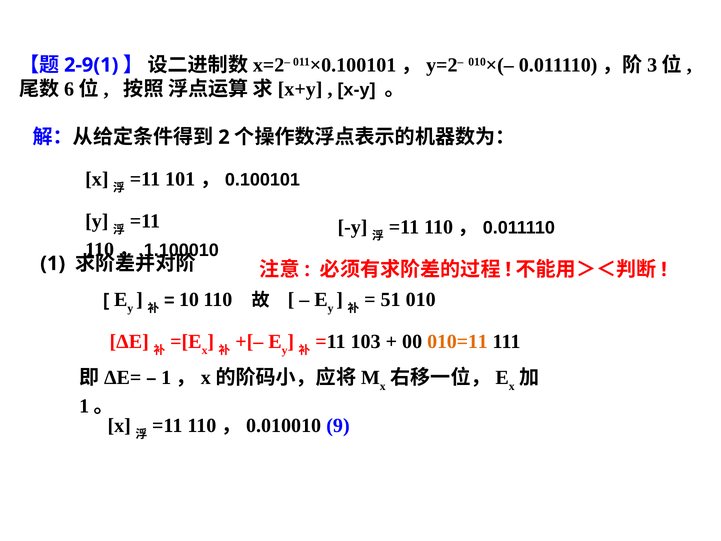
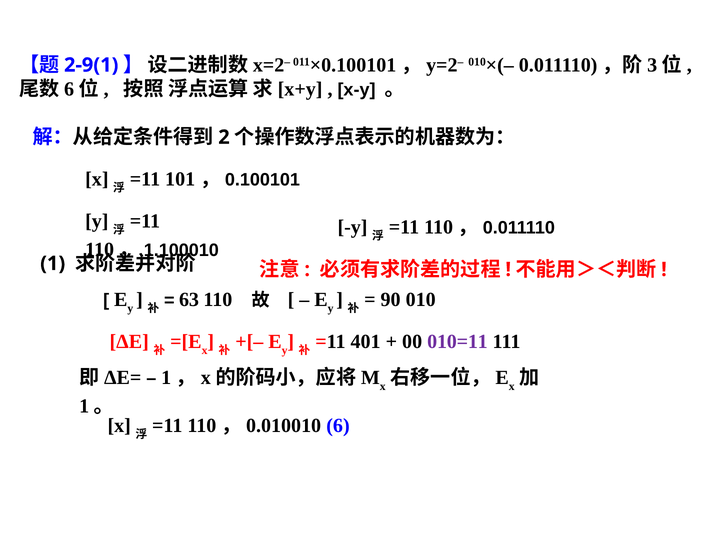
10: 10 -> 63
51: 51 -> 90
103: 103 -> 401
010=11 colour: orange -> purple
9: 9 -> 6
